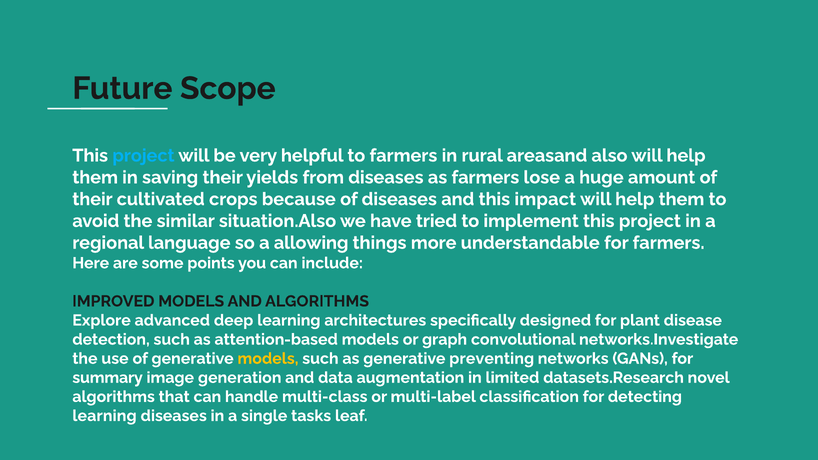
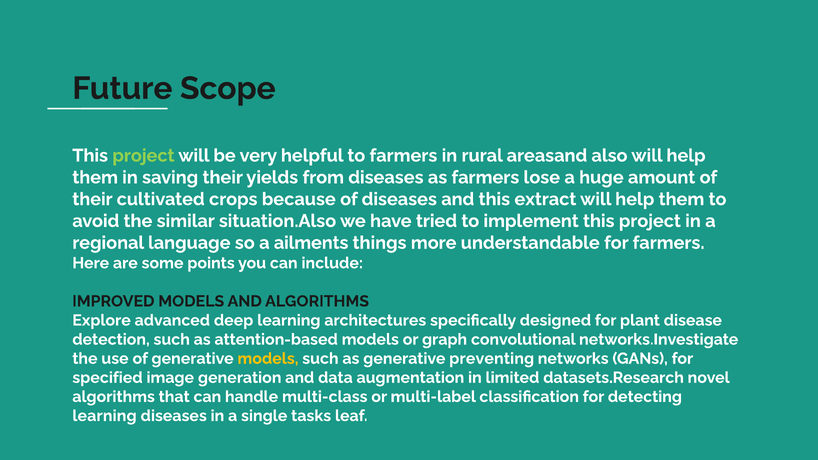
project at (143, 156) colour: light blue -> light green
impact: impact -> extract
allowing: allowing -> ailments
summary: summary -> specified
